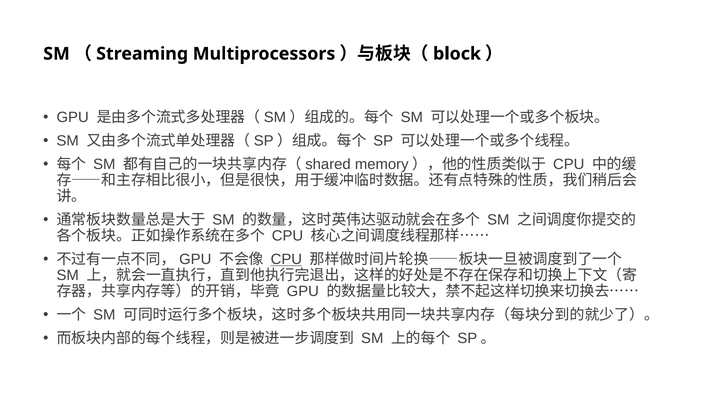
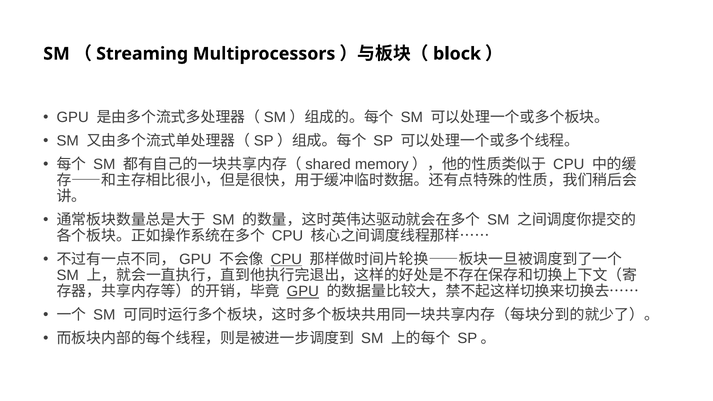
GPU at (303, 291) underline: none -> present
